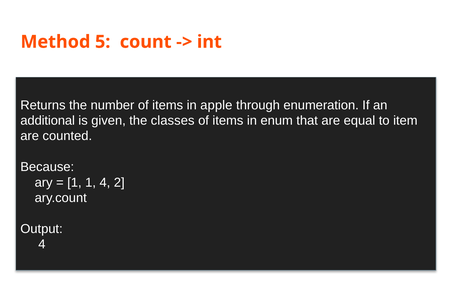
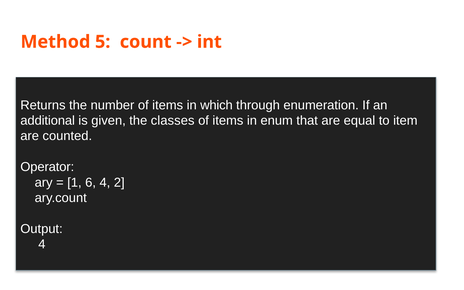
apple: apple -> which
Because: Because -> Operator
1 1: 1 -> 6
